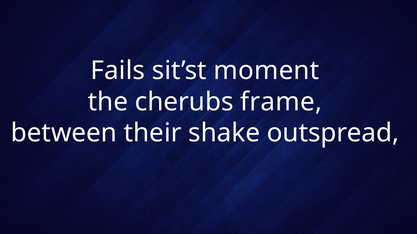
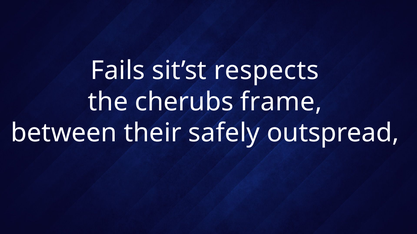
moment: moment -> respects
shake: shake -> safely
